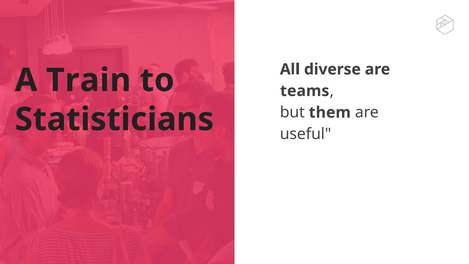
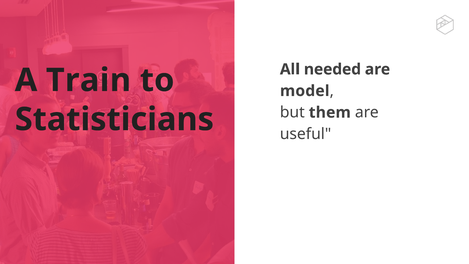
diverse: diverse -> needed
teams: teams -> model
